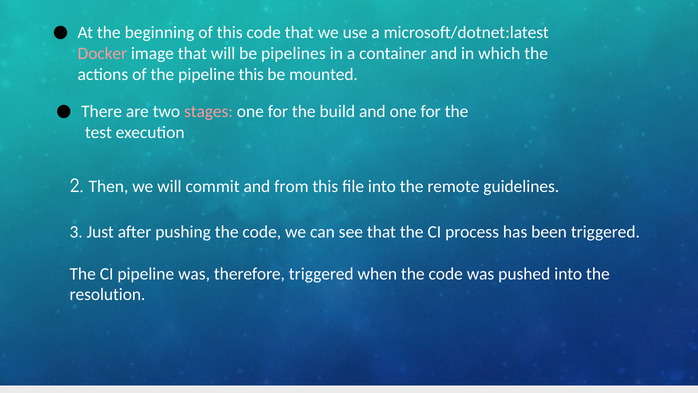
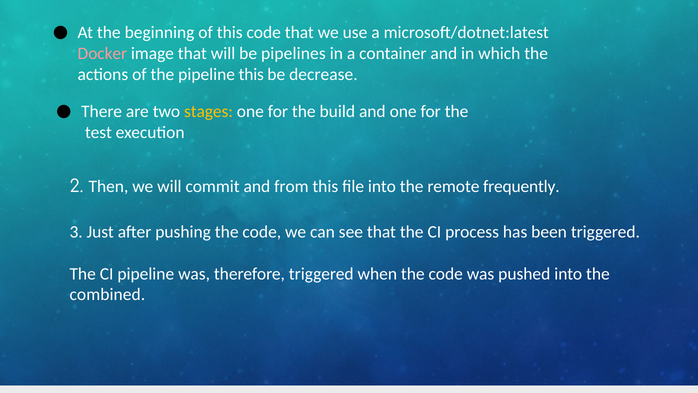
mounted: mounted -> decrease
stages colour: pink -> yellow
guidelines: guidelines -> frequently
resolution: resolution -> combined
